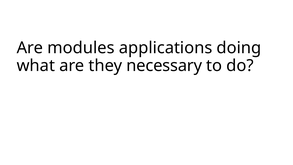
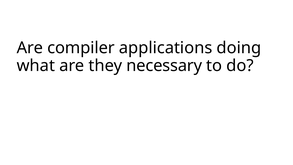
modules: modules -> compiler
